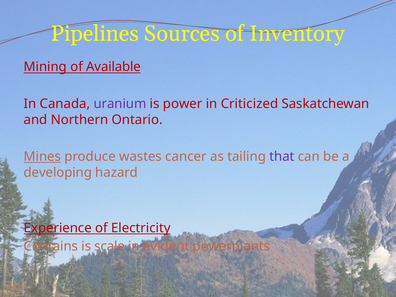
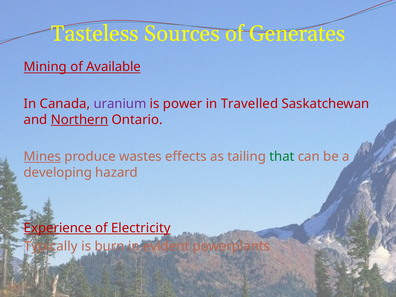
Pipelines: Pipelines -> Tasteless
Inventory: Inventory -> Generates
Criticized: Criticized -> Travelled
Northern underline: none -> present
cancer: cancer -> effects
that colour: purple -> green
Contains: Contains -> Typically
scale: scale -> burn
